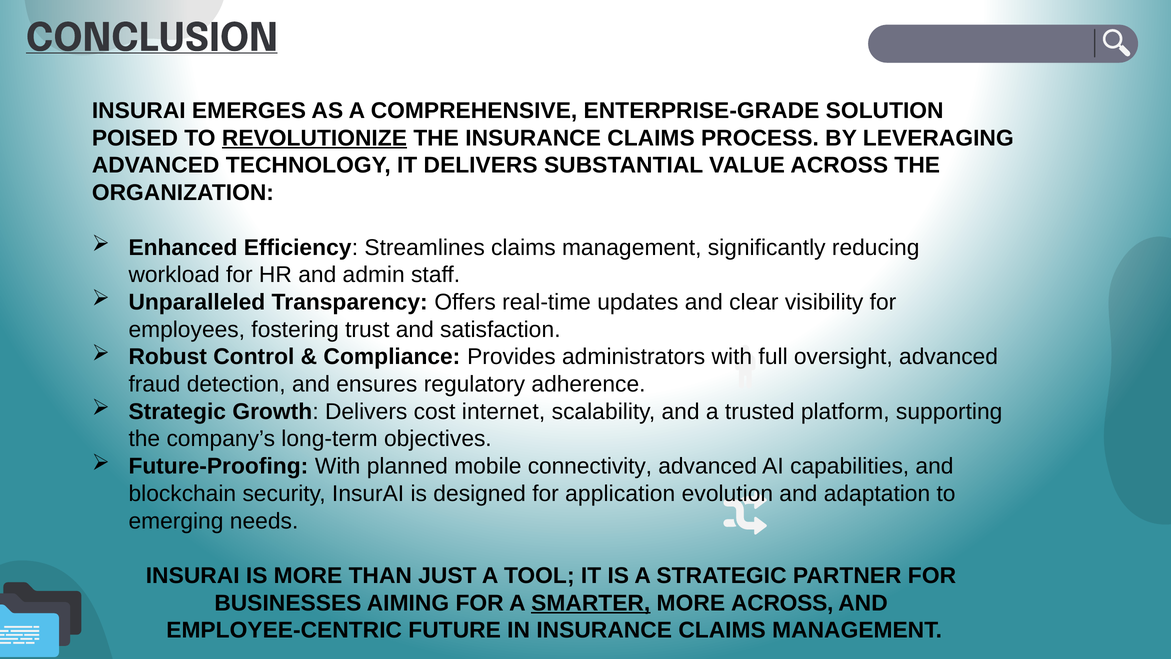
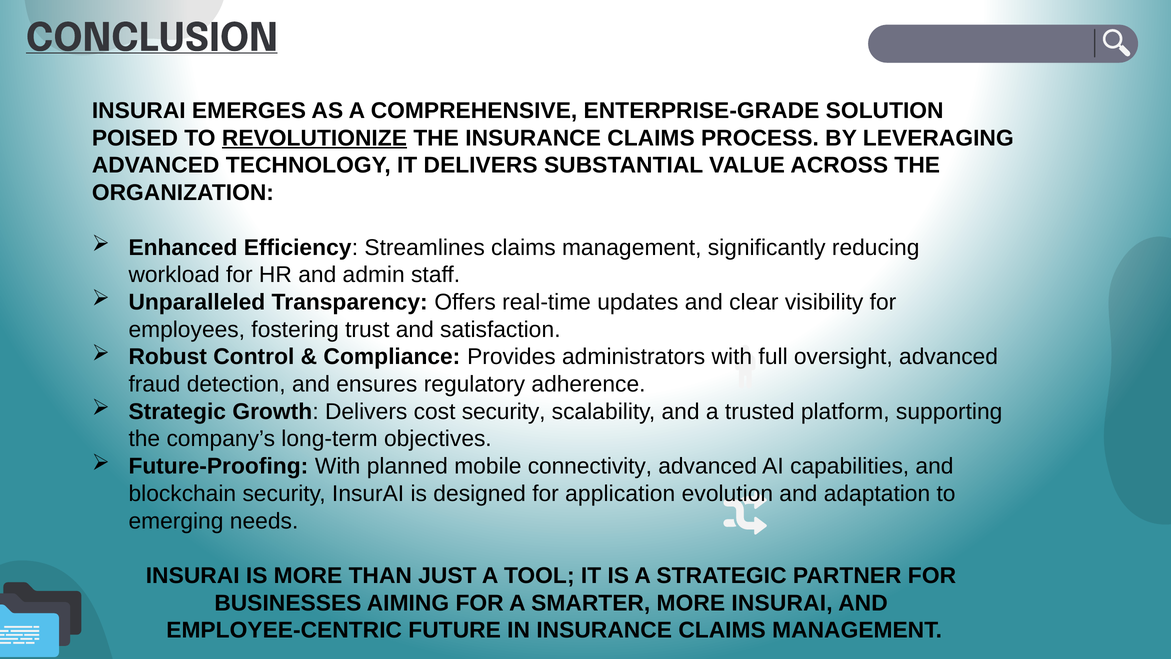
cost internet: internet -> security
SMARTER underline: present -> none
MORE ACROSS: ACROSS -> INSURAI
